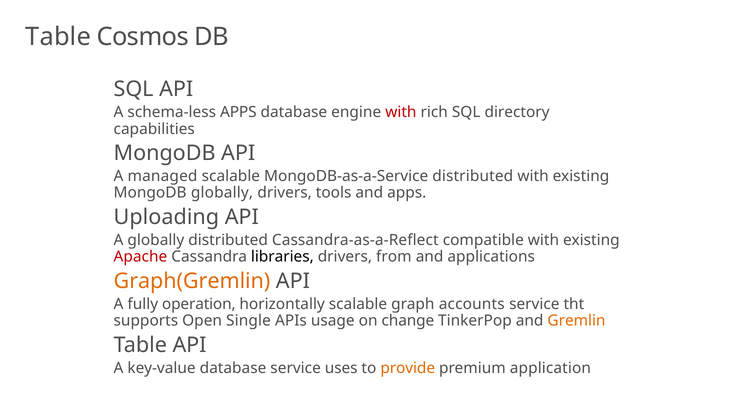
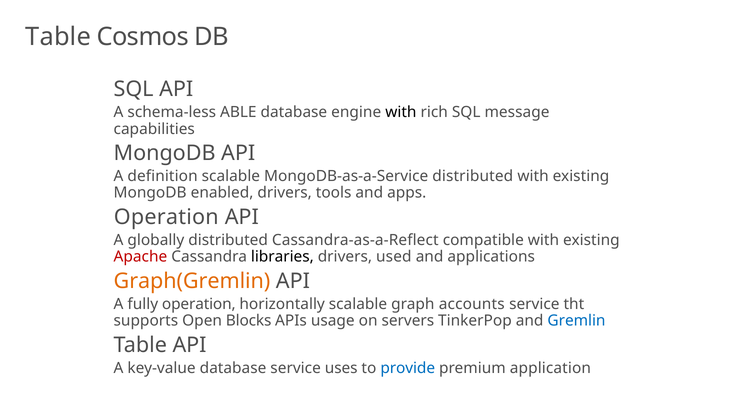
schema-less APPS: APPS -> ABLE
with at (401, 112) colour: red -> black
directory: directory -> message
managed: managed -> definition
MongoDB globally: globally -> enabled
Uploading at (166, 217): Uploading -> Operation
from: from -> used
Single: Single -> Blocks
change: change -> servers
Gremlin colour: orange -> blue
provide colour: orange -> blue
